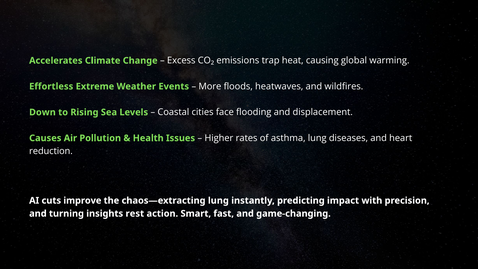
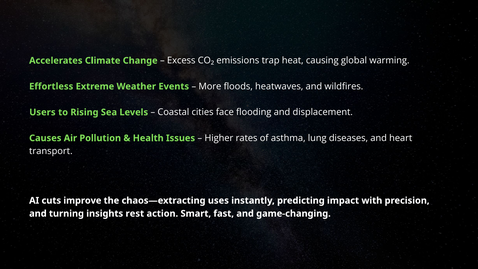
Down: Down -> Users
reduction: reduction -> transport
chaos—extracting lung: lung -> uses
